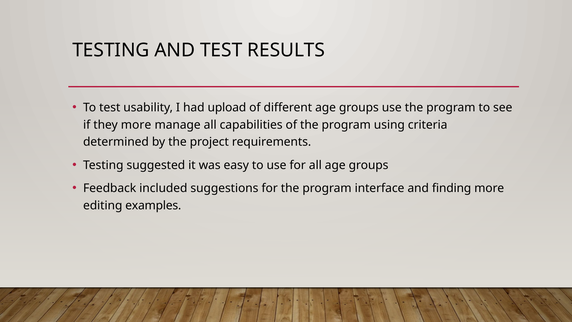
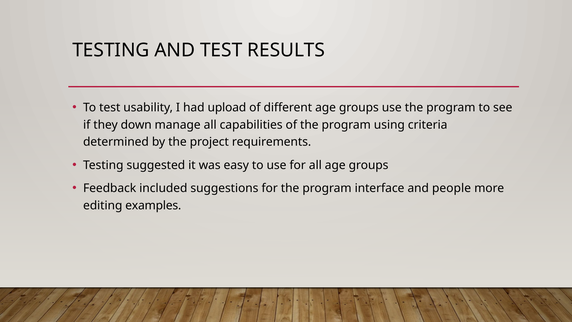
they more: more -> down
finding: finding -> people
